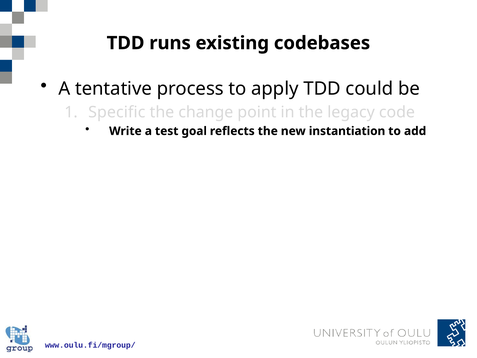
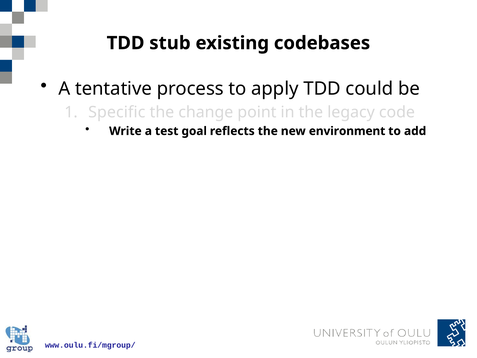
runs: runs -> stub
instantiation: instantiation -> environment
